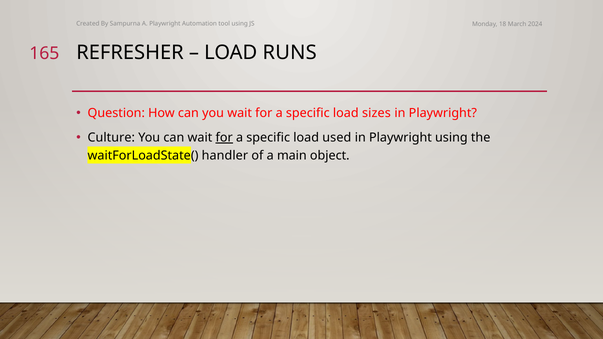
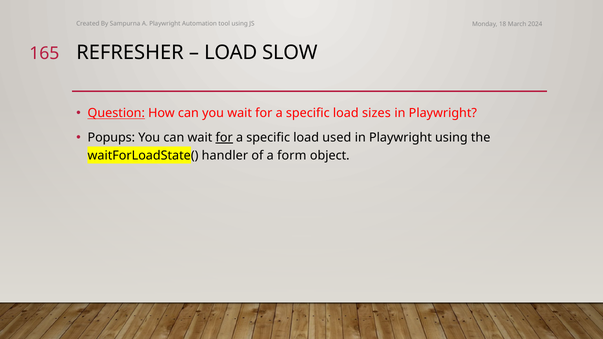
RUNS: RUNS -> SLOW
Question underline: none -> present
Culture: Culture -> Popups
main: main -> form
